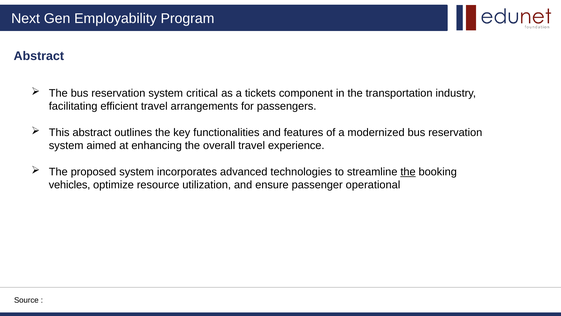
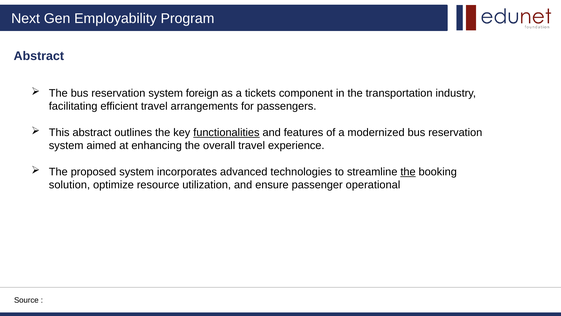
critical: critical -> foreign
functionalities underline: none -> present
vehicles: vehicles -> solution
